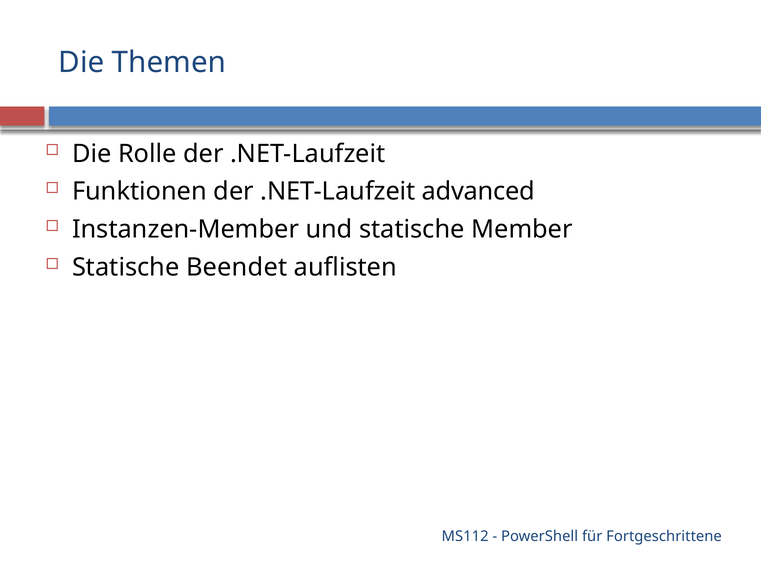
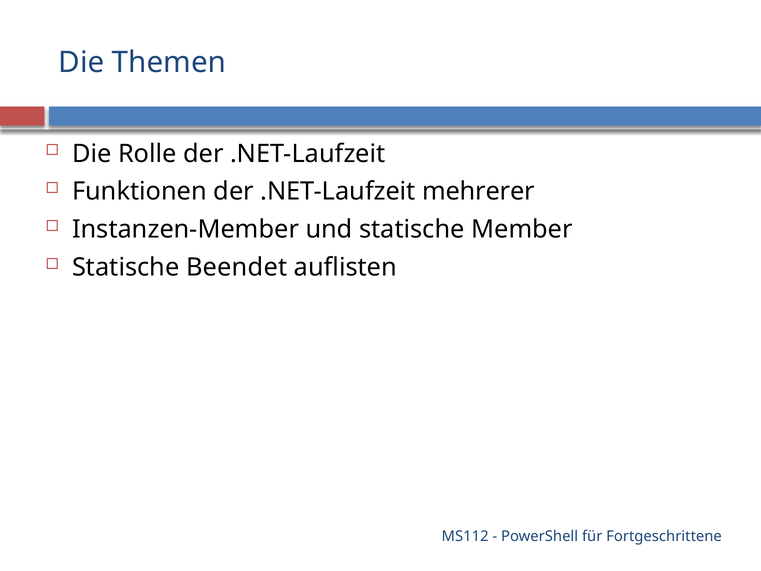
advanced: advanced -> mehrerer
